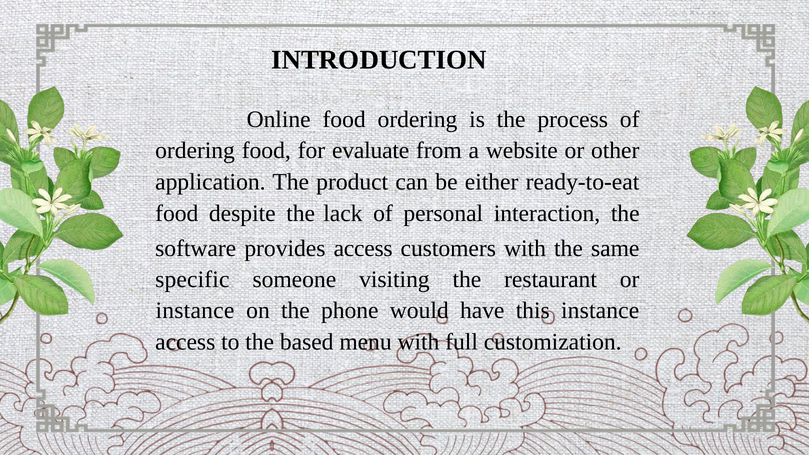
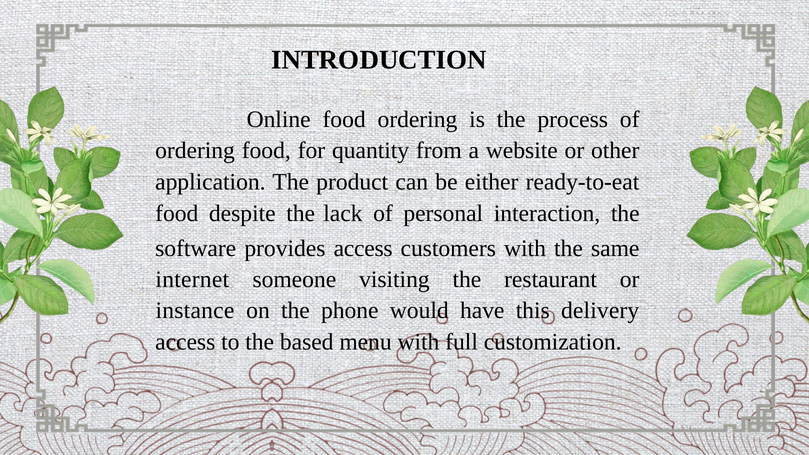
evaluate: evaluate -> quantity
specific: specific -> internet
this instance: instance -> delivery
